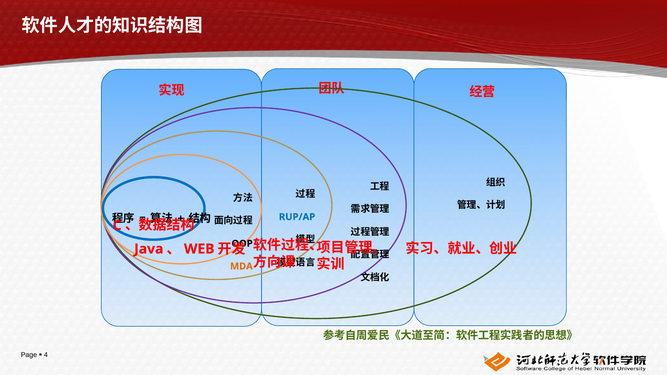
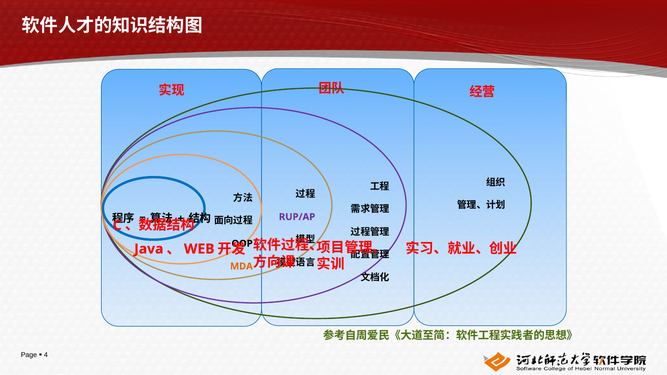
RUP/AP colour: blue -> purple
